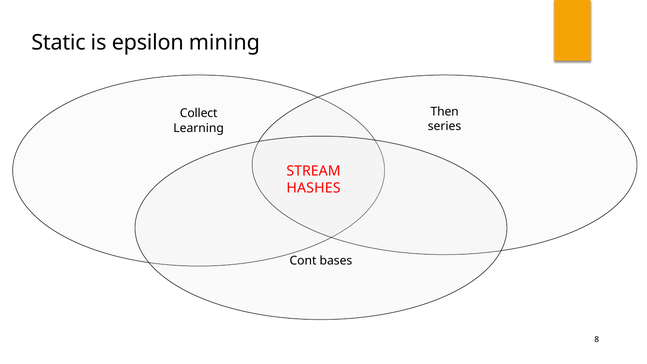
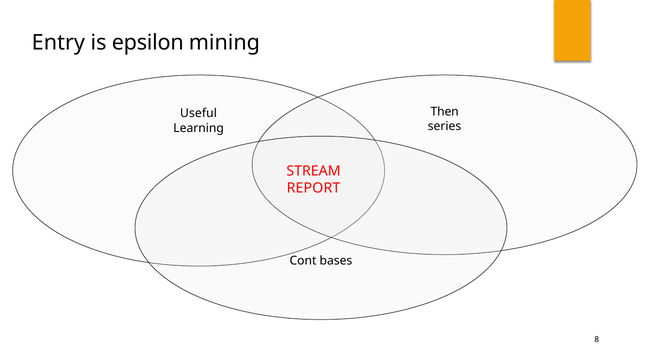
Static: Static -> Entry
Collect: Collect -> Useful
HASHES: HASHES -> REPORT
